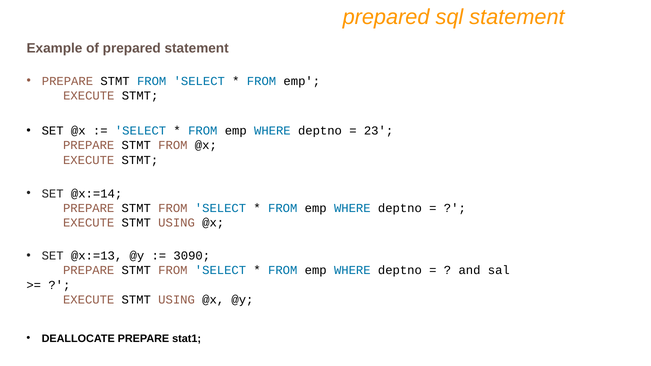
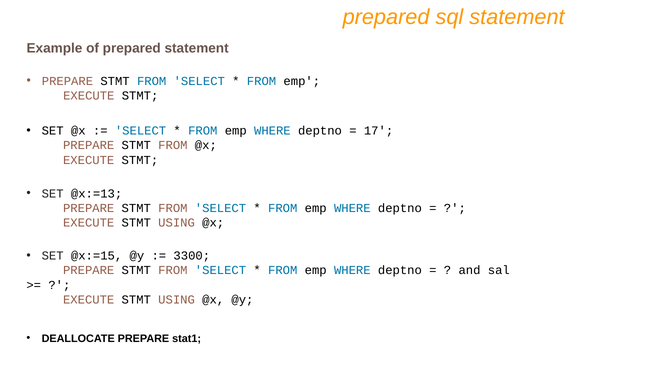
23: 23 -> 17
@x:=14: @x:=14 -> @x:=13
@x:=13: @x:=13 -> @x:=15
3090: 3090 -> 3300
